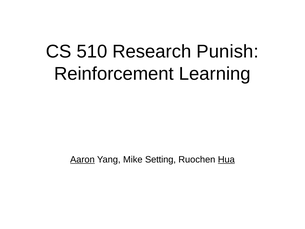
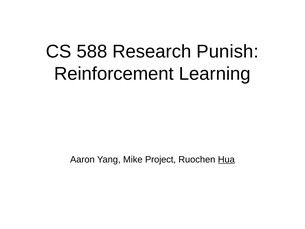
510: 510 -> 588
Aaron underline: present -> none
Setting: Setting -> Project
